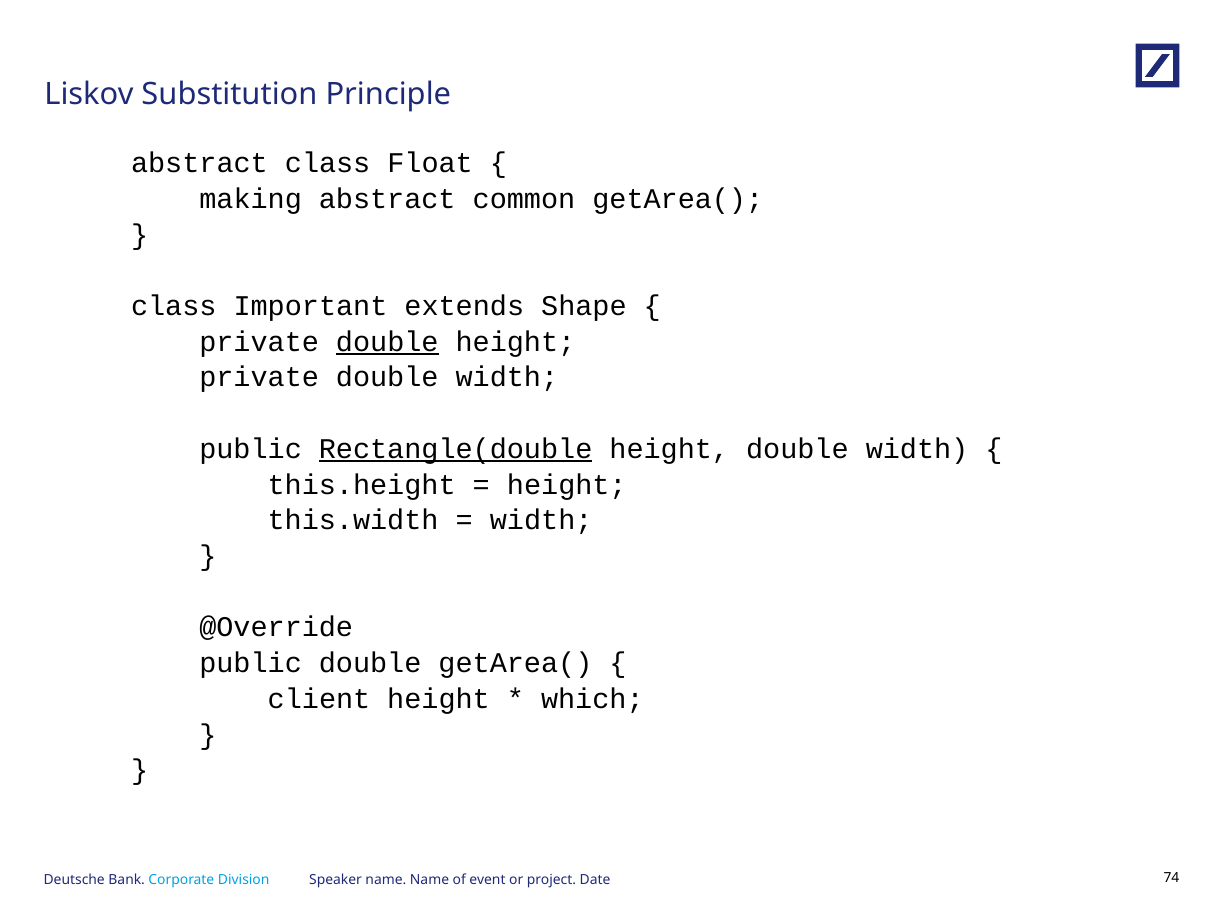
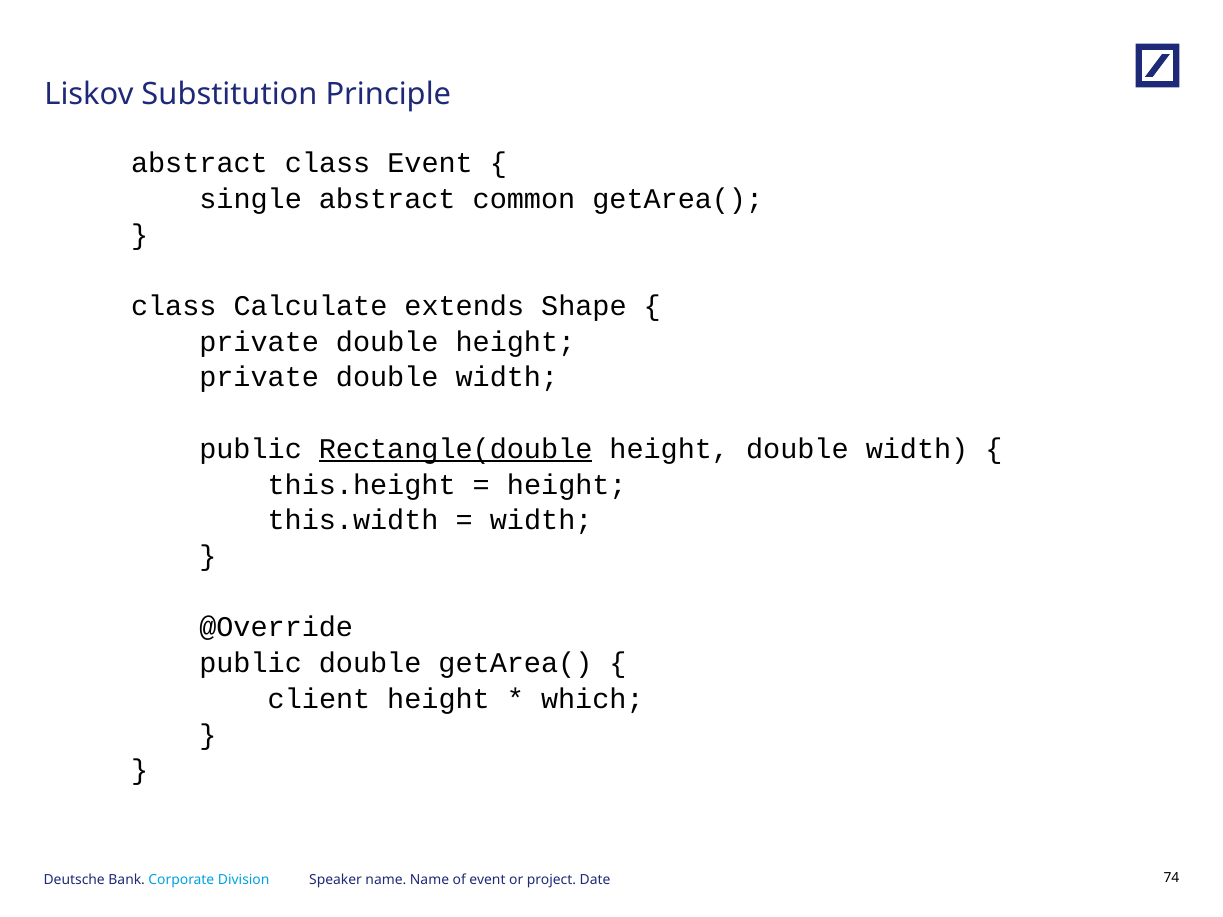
class Float: Float -> Event
making: making -> single
Important: Important -> Calculate
double at (387, 342) underline: present -> none
